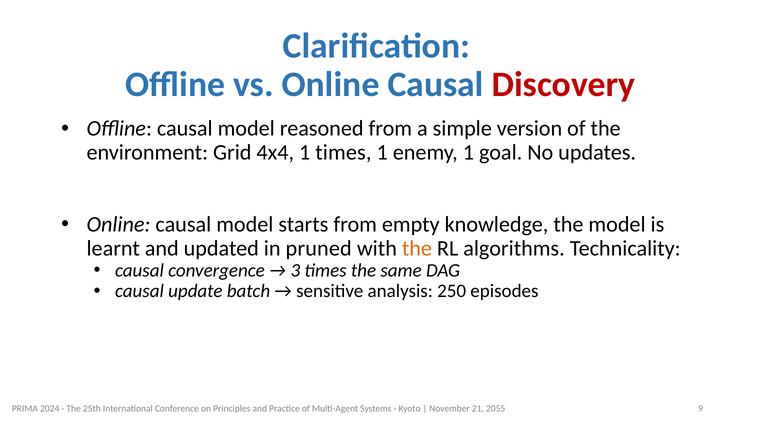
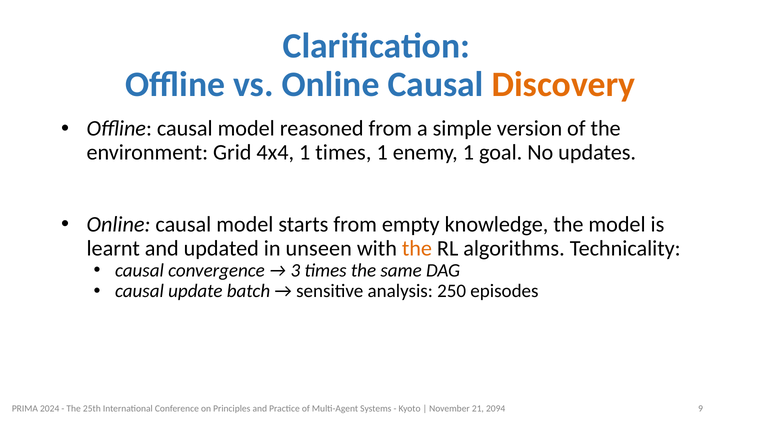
Discovery colour: red -> orange
pruned: pruned -> unseen
2055: 2055 -> 2094
